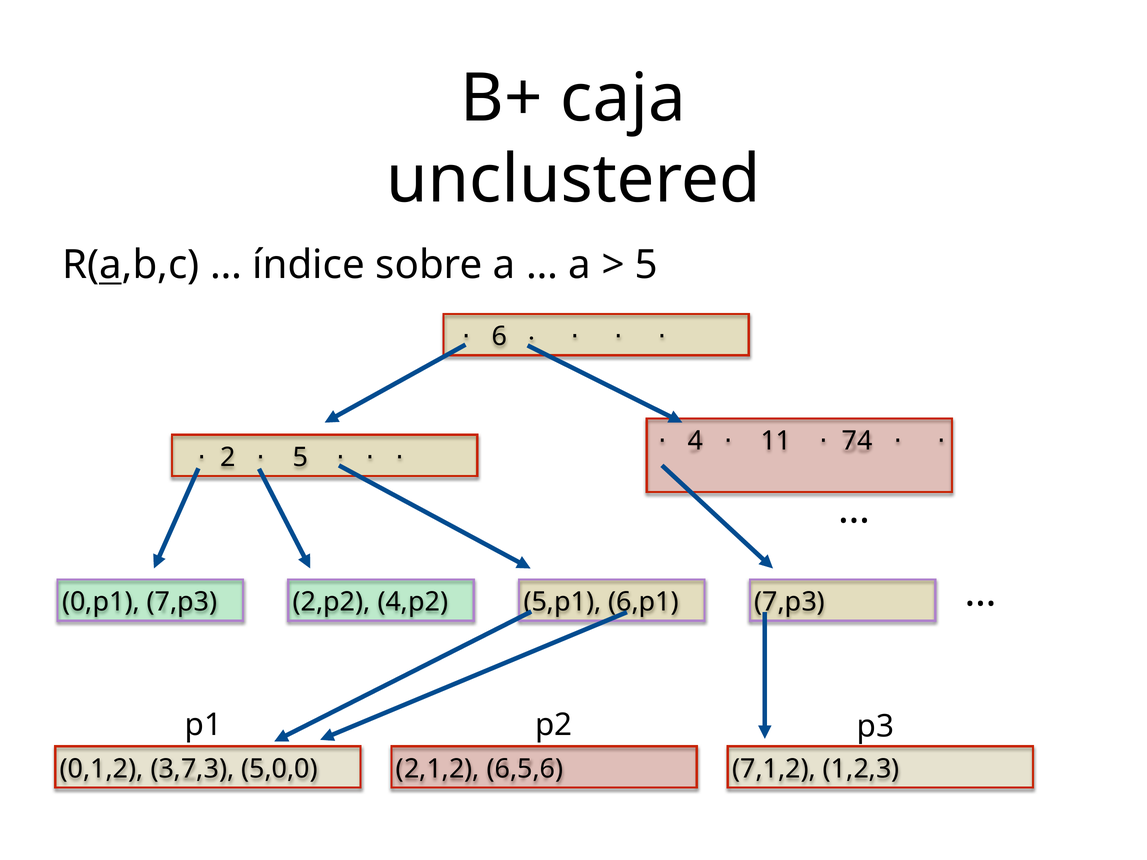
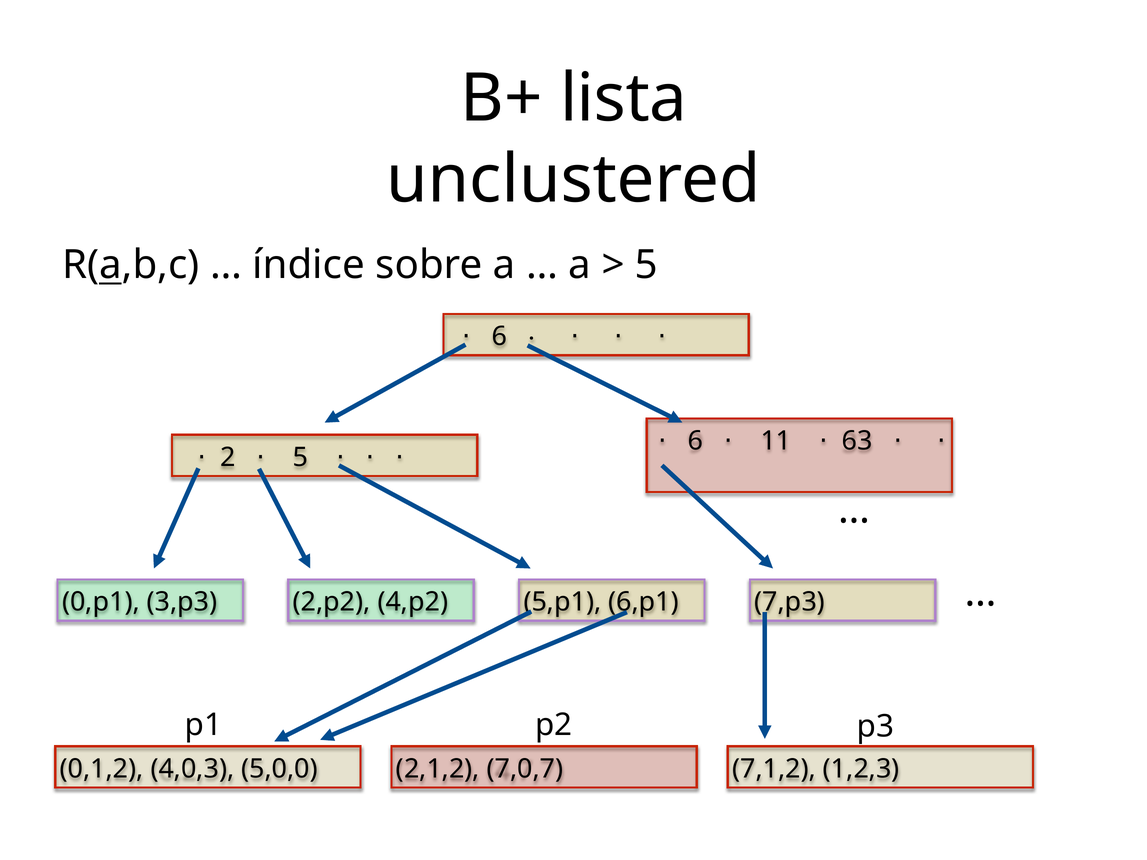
caja: caja -> lista
4 at (695, 441): 4 -> 6
74: 74 -> 63
0,p1 7,p3: 7,p3 -> 3,p3
3,7,3: 3,7,3 -> 4,0,3
6,5,6: 6,5,6 -> 7,0,7
